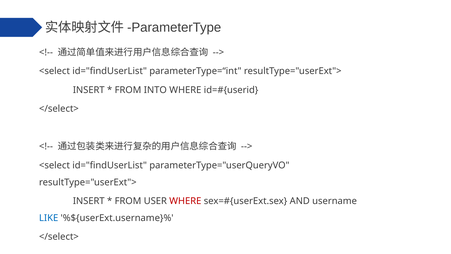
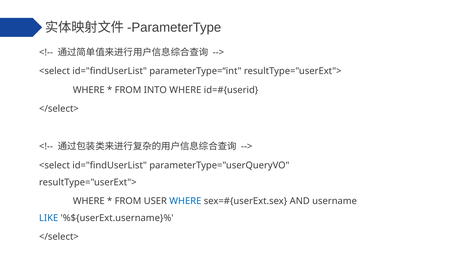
INSERT at (89, 90): INSERT -> WHERE
INSERT at (89, 201): INSERT -> WHERE
WHERE at (185, 201) colour: red -> blue
